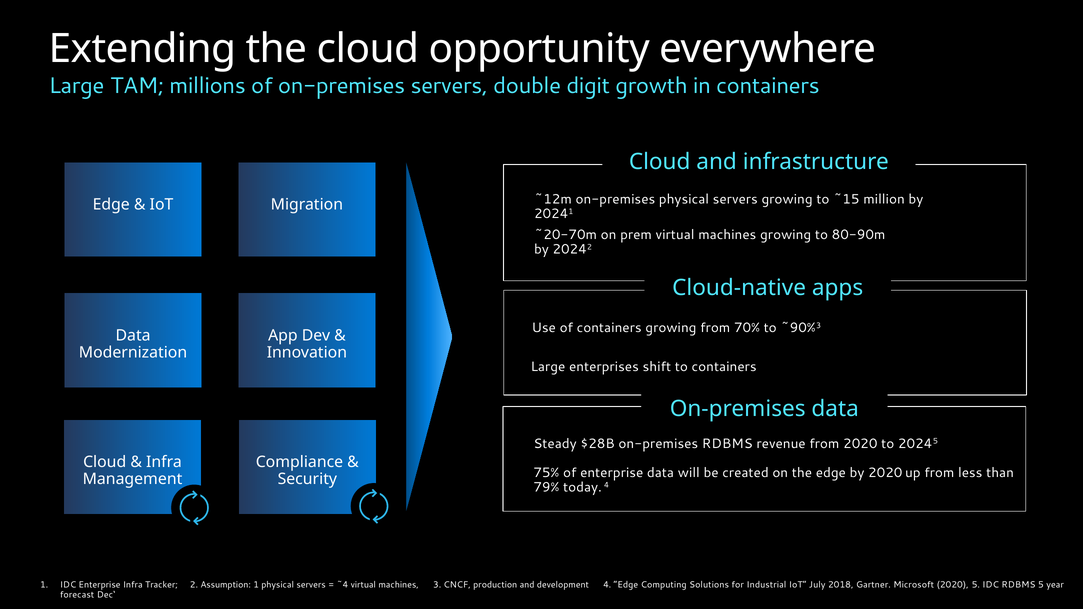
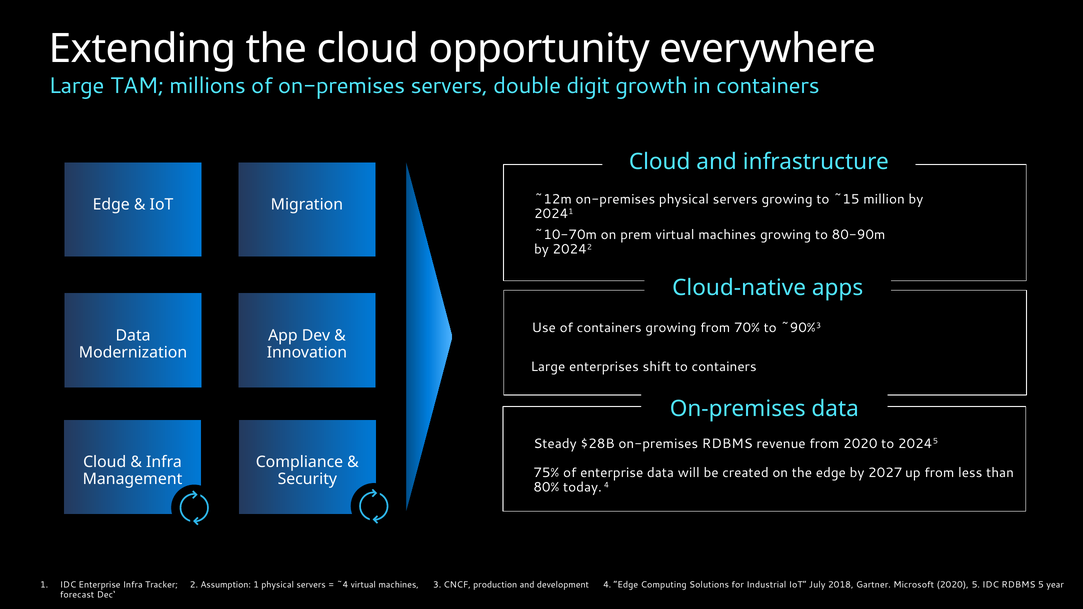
~20-70m: ~20-70m -> ~10-70m
by 2020: 2020 -> 2027
79%: 79% -> 80%
